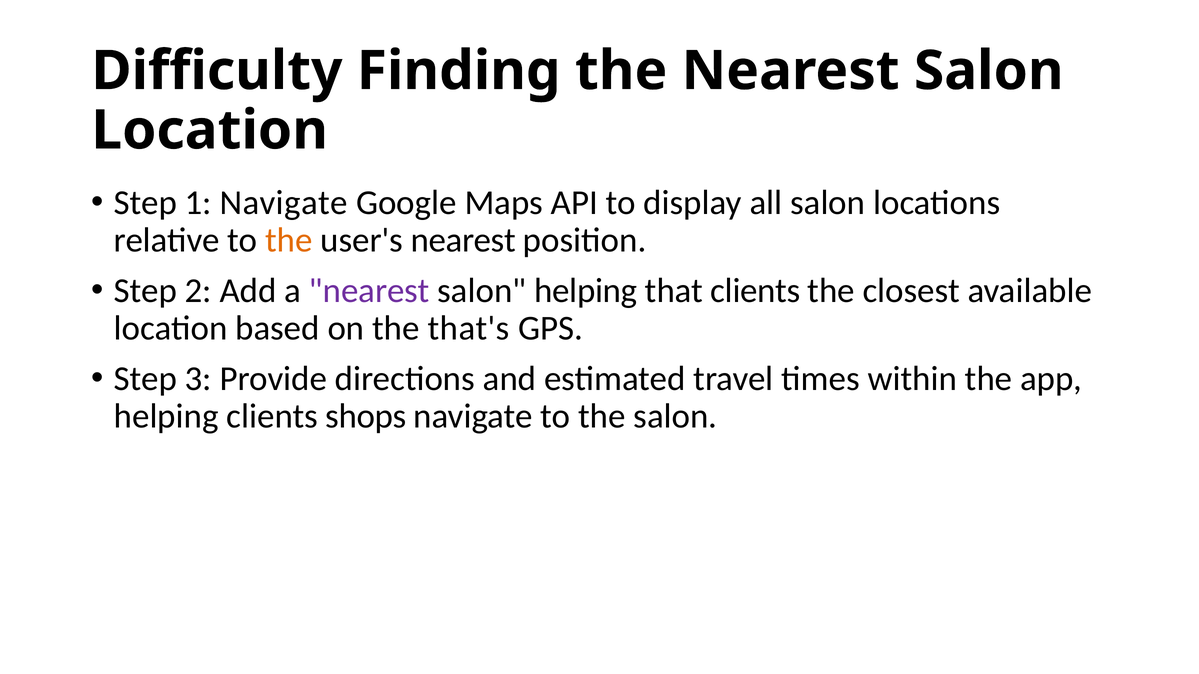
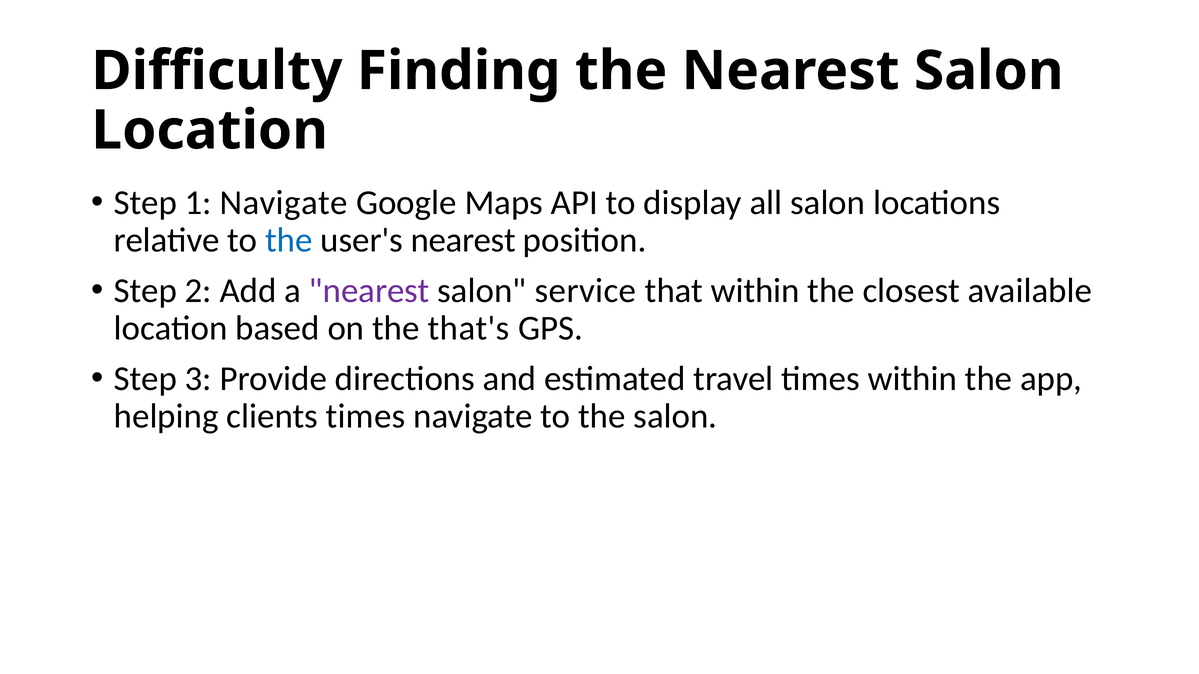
the at (289, 240) colour: orange -> blue
salon helping: helping -> service
that clients: clients -> within
clients shops: shops -> times
